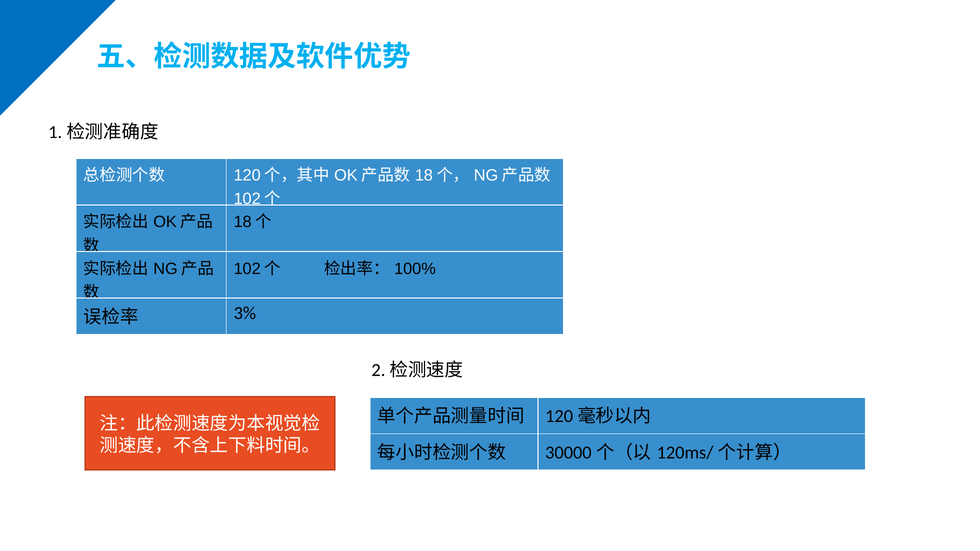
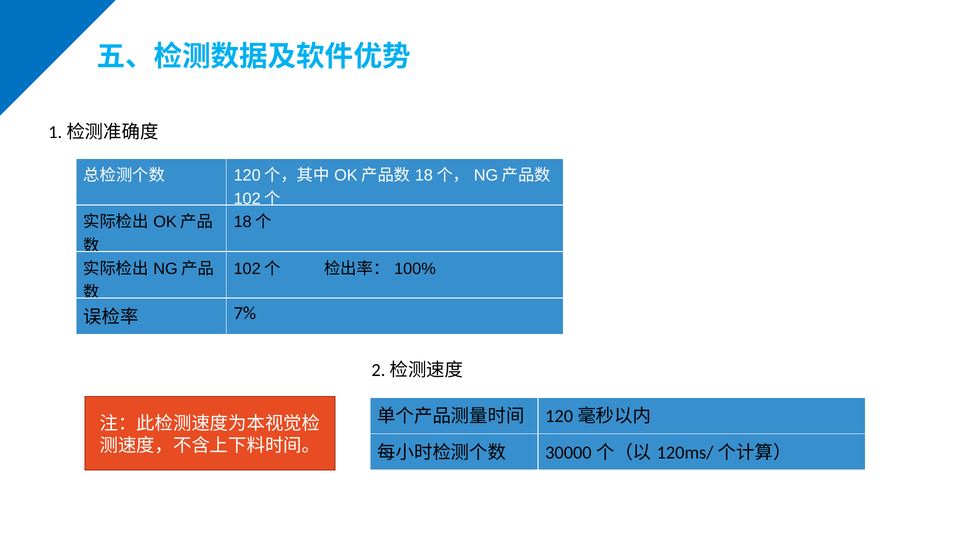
3%: 3% -> 7%
